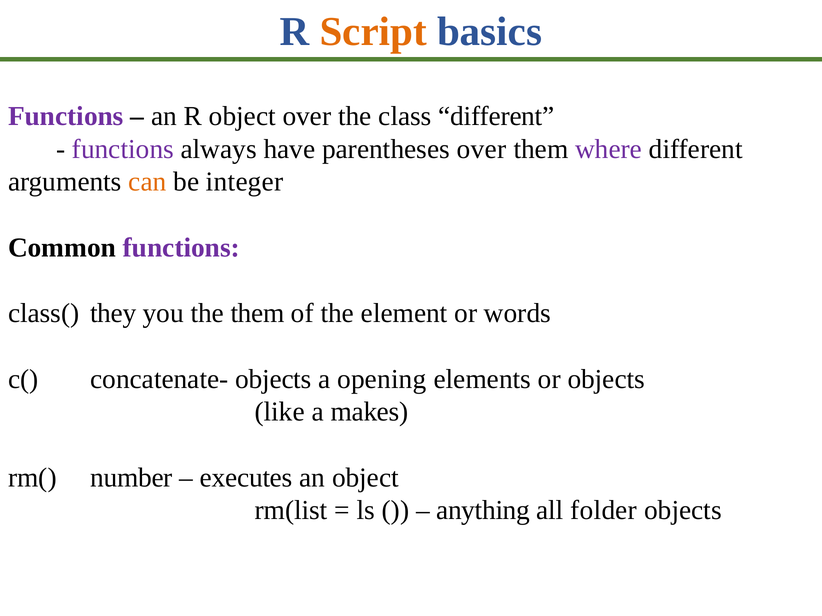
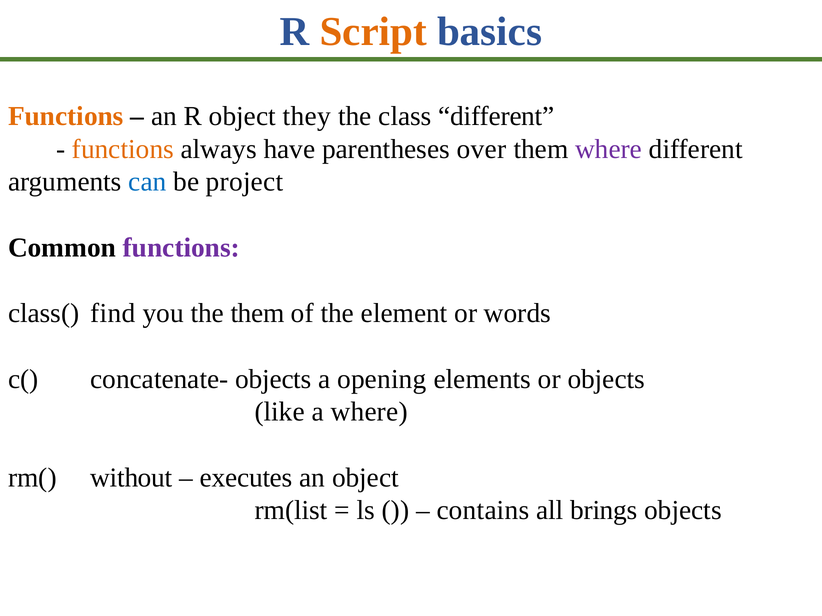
Functions at (66, 116) colour: purple -> orange
object over: over -> they
functions at (123, 149) colour: purple -> orange
can colour: orange -> blue
integer: integer -> project
they: they -> find
a makes: makes -> where
number: number -> without
anything: anything -> contains
folder: folder -> brings
